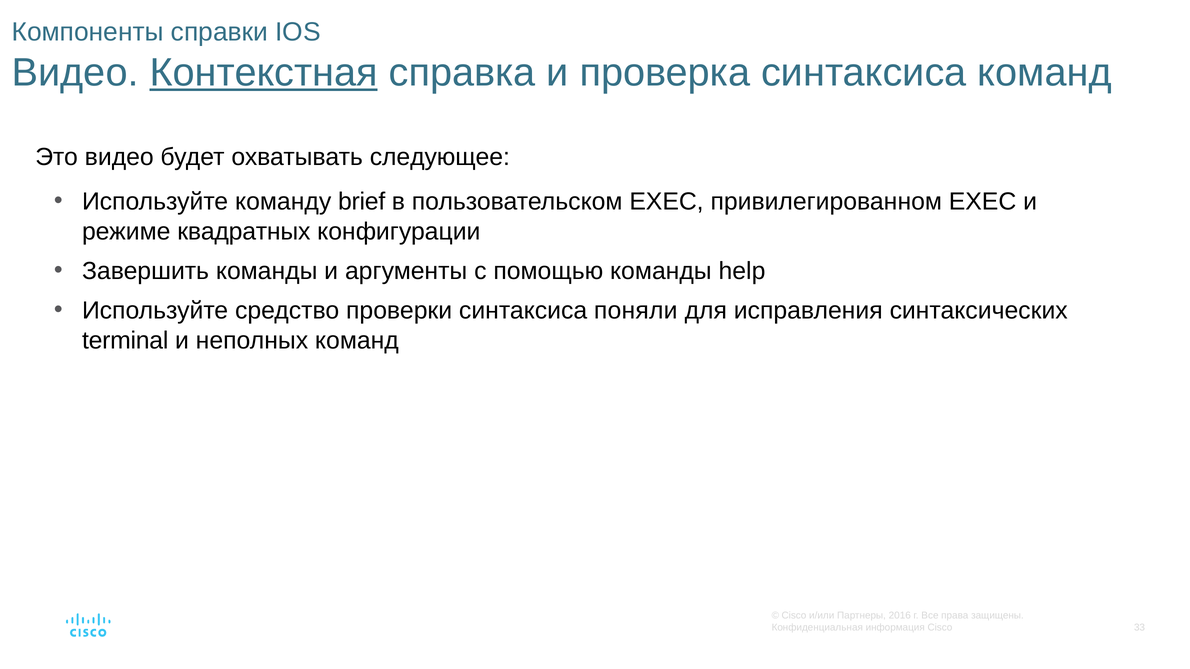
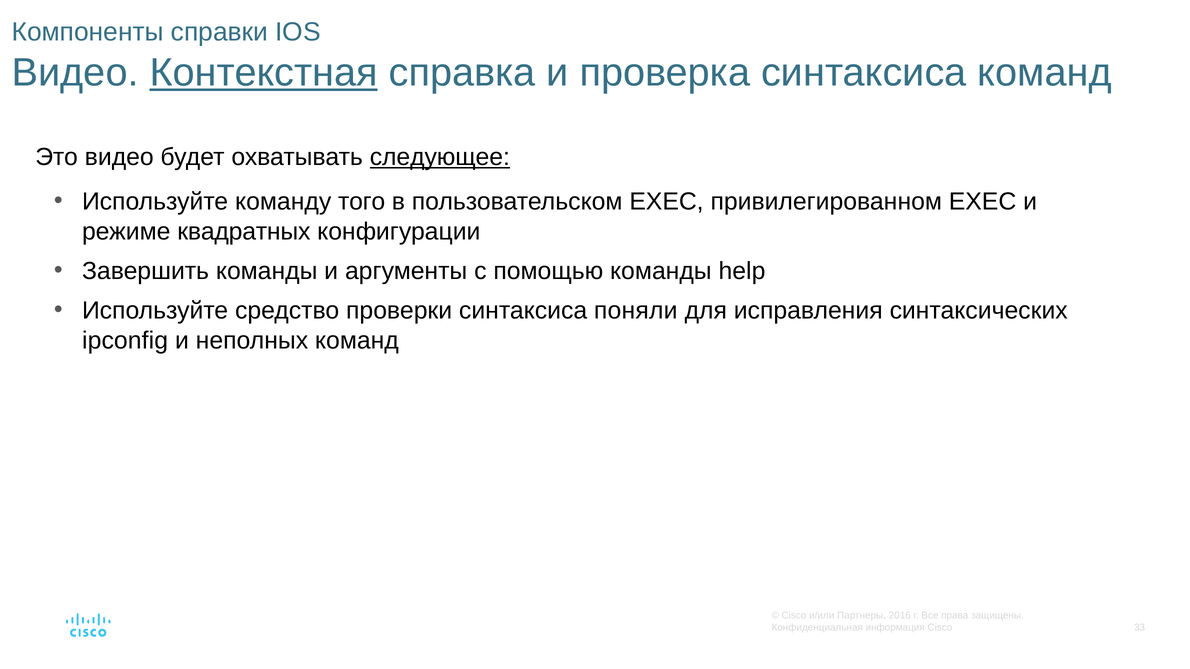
следующее underline: none -> present
brief: brief -> того
terminal: terminal -> ipconfig
